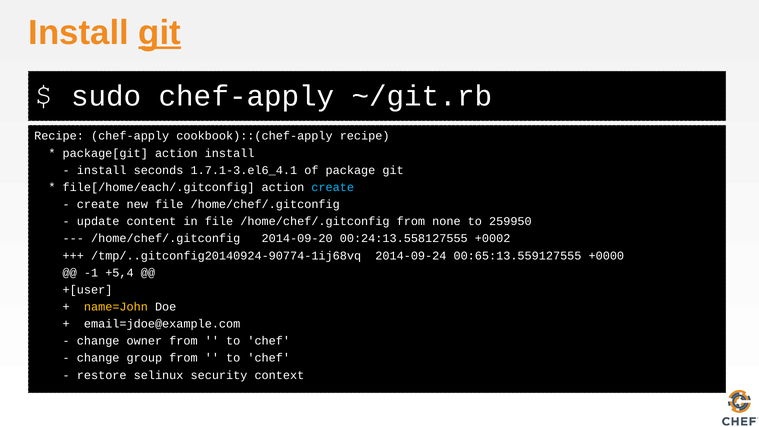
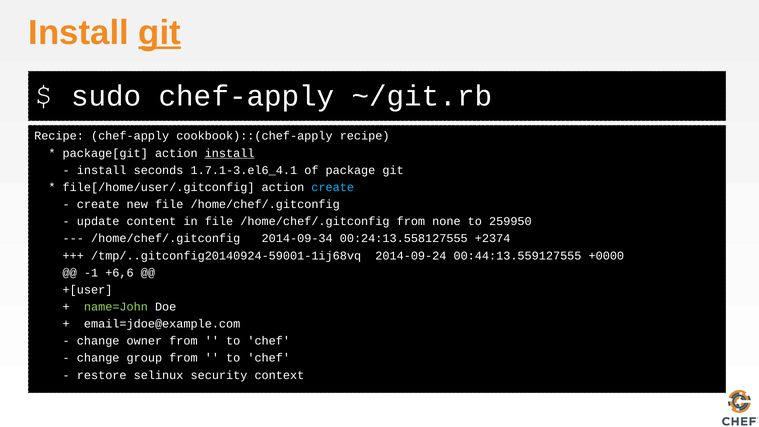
install at (230, 153) underline: none -> present
file[/home/each/.gitconfig: file[/home/each/.gitconfig -> file[/home/user/.gitconfig
2014-09-20: 2014-09-20 -> 2014-09-34
+0002: +0002 -> +2374
/tmp/..gitconfig20140924-90774-1ij68vq: /tmp/..gitconfig20140924-90774-1ij68vq -> /tmp/..gitconfig20140924-59001-1ij68vq
00:65:13.559127555: 00:65:13.559127555 -> 00:44:13.559127555
+5,4: +5,4 -> +6,6
name=John colour: yellow -> light green
